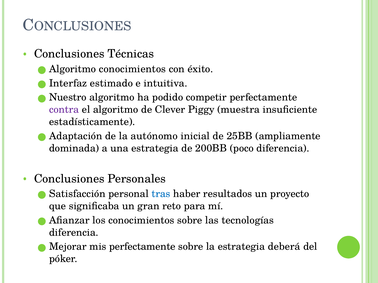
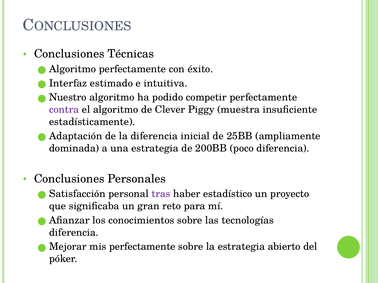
Algoritmo conocimientos: conocimientos -> perfectamente
la autónomo: autónomo -> diferencia
tras colour: blue -> purple
resultados: resultados -> estadístico
deberá: deberá -> abierto
